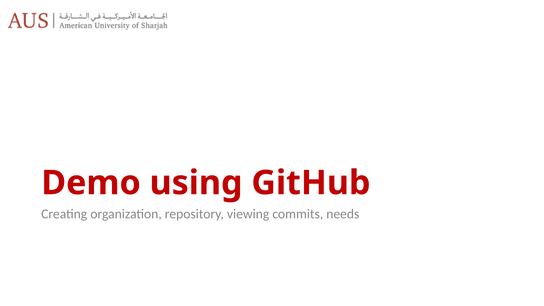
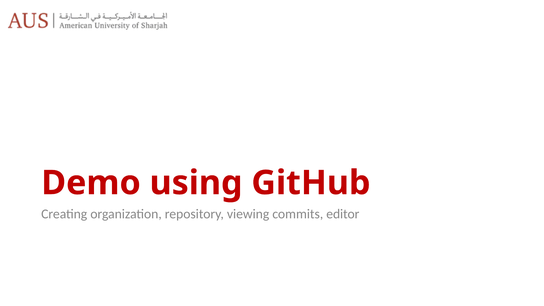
needs: needs -> editor
